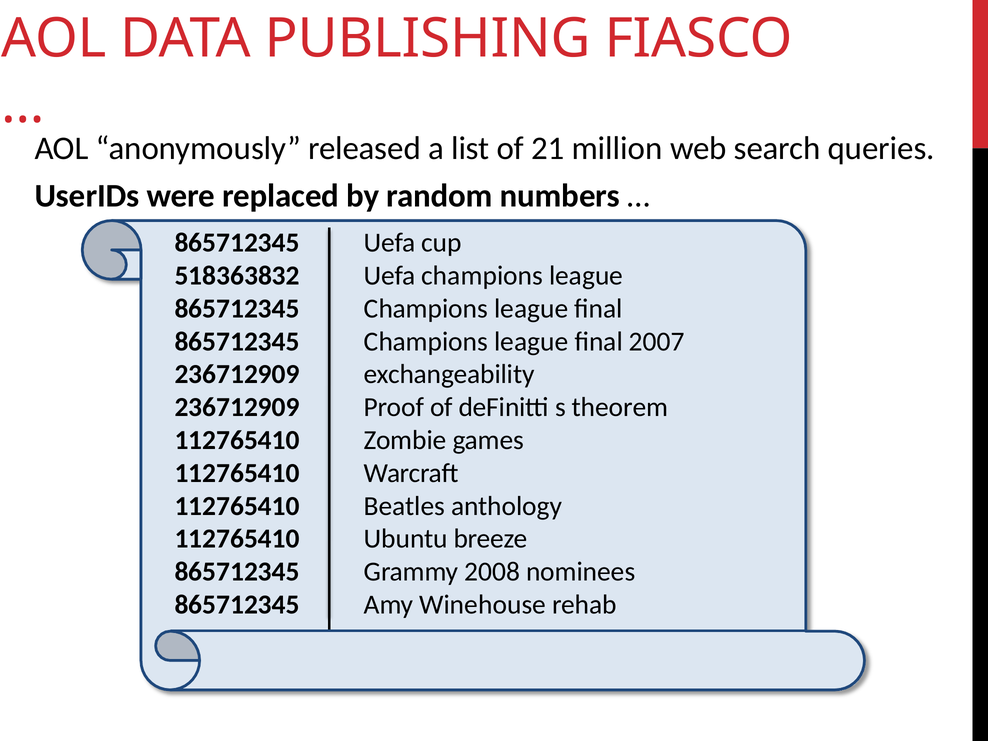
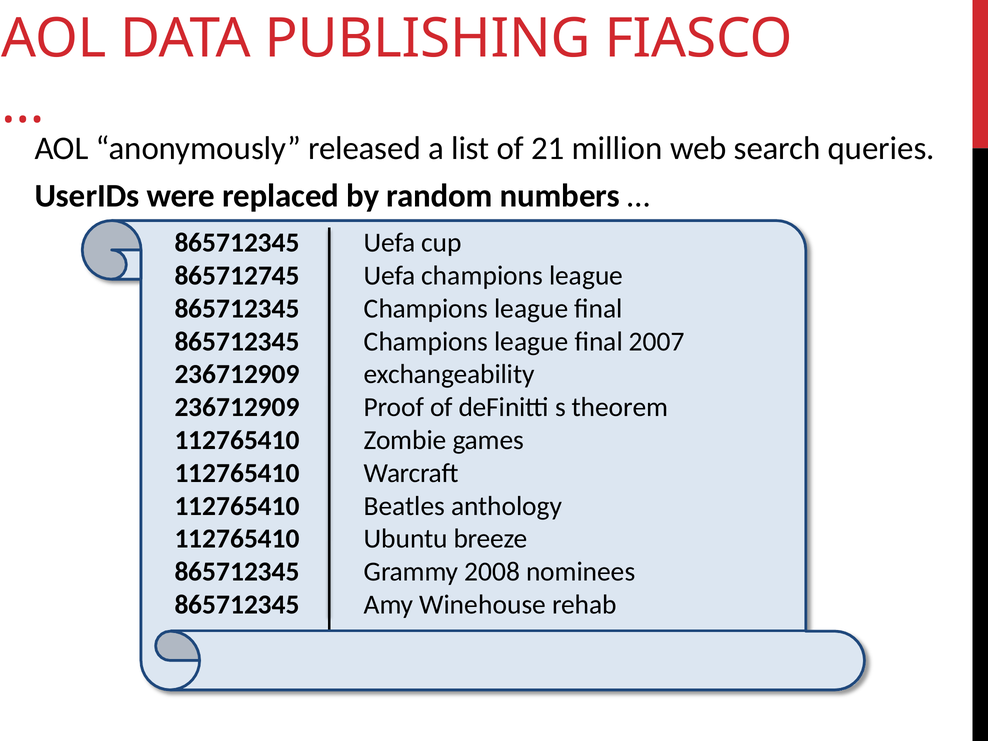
518363832: 518363832 -> 865712745
